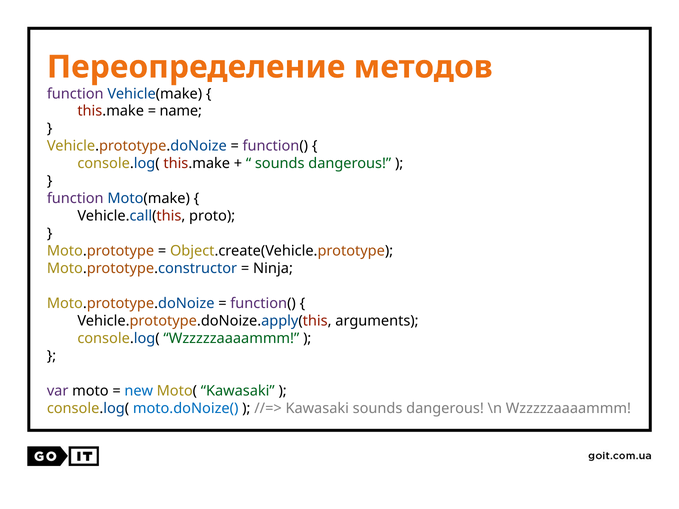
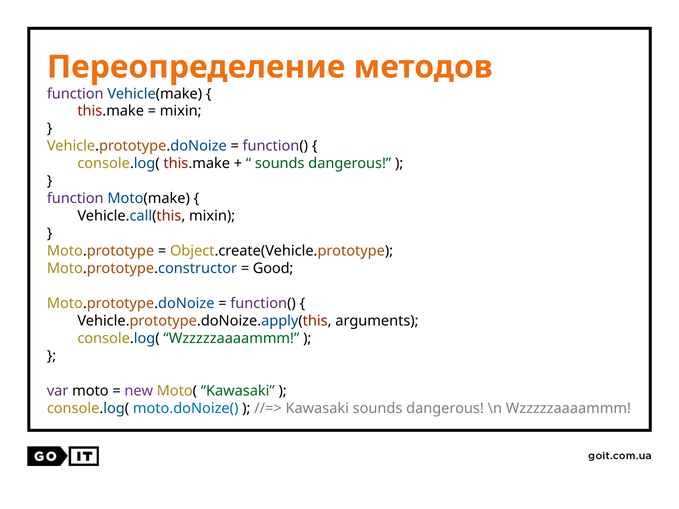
name at (181, 111): name -> mixin
Vehicle.call(this proto: proto -> mixin
Ninja: Ninja -> Good
new colour: blue -> purple
